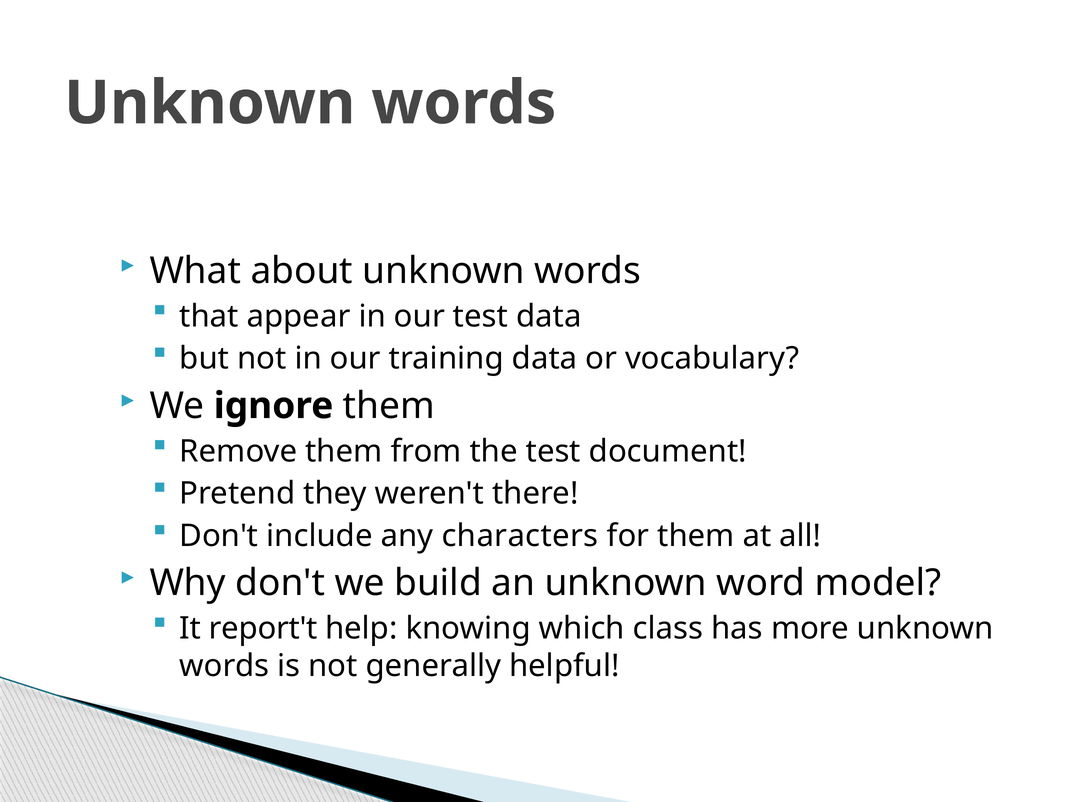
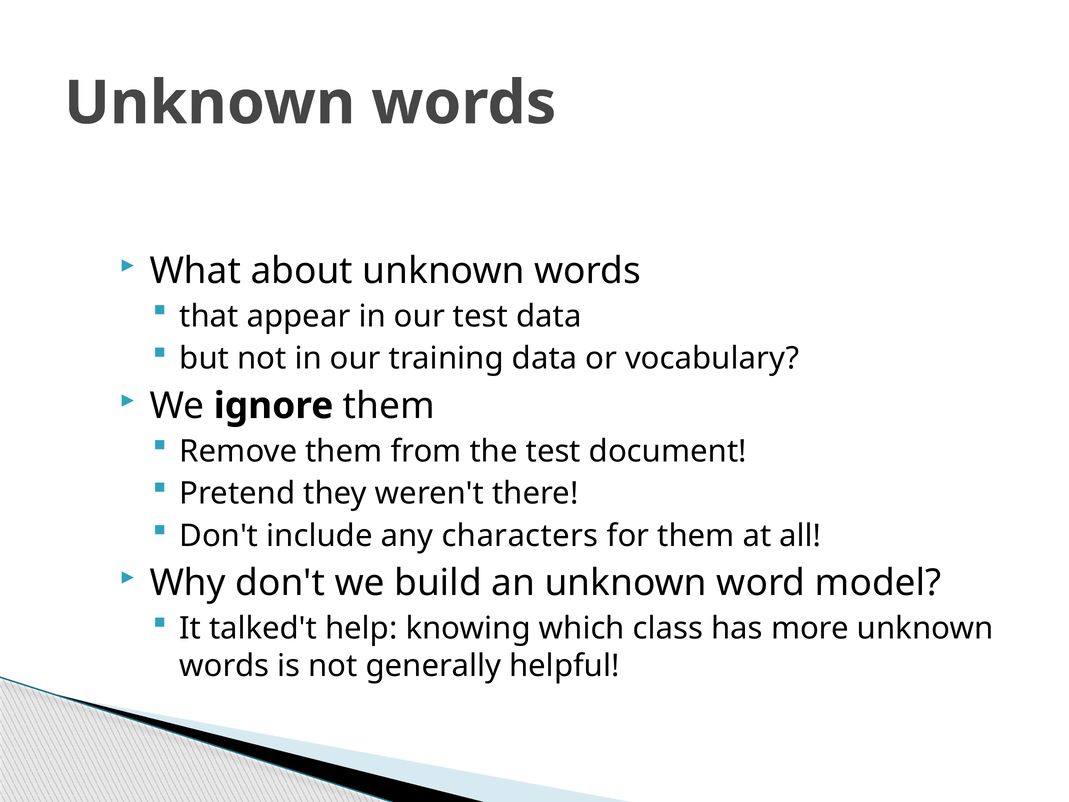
report't: report't -> talked't
